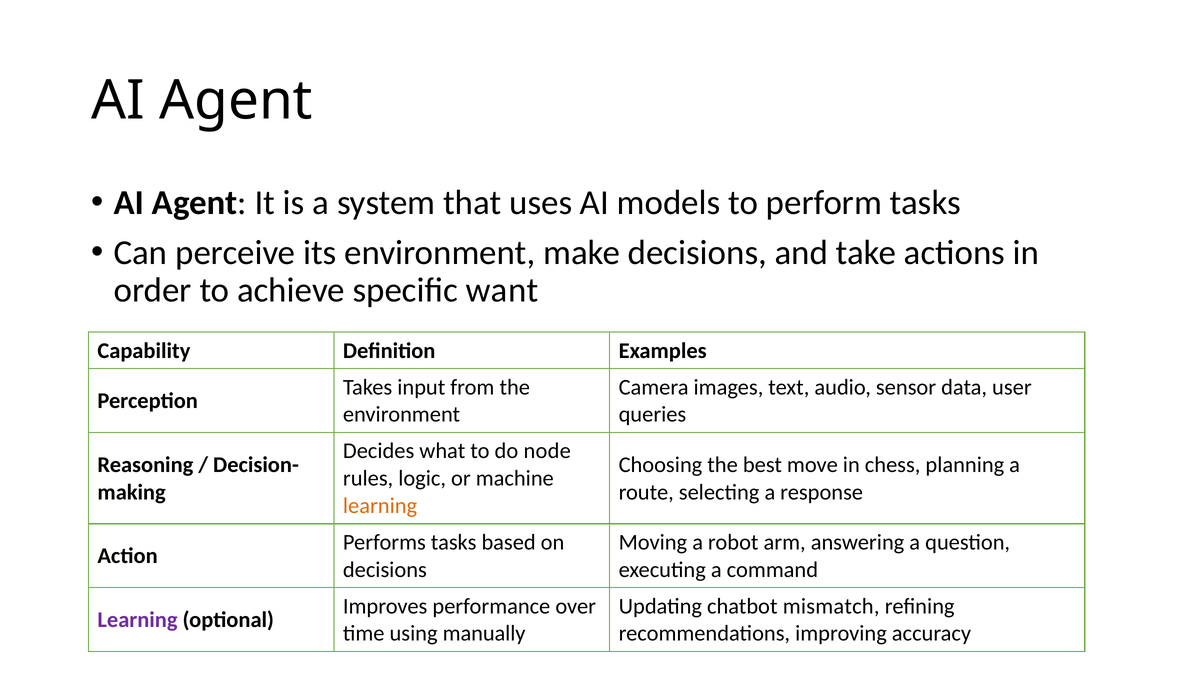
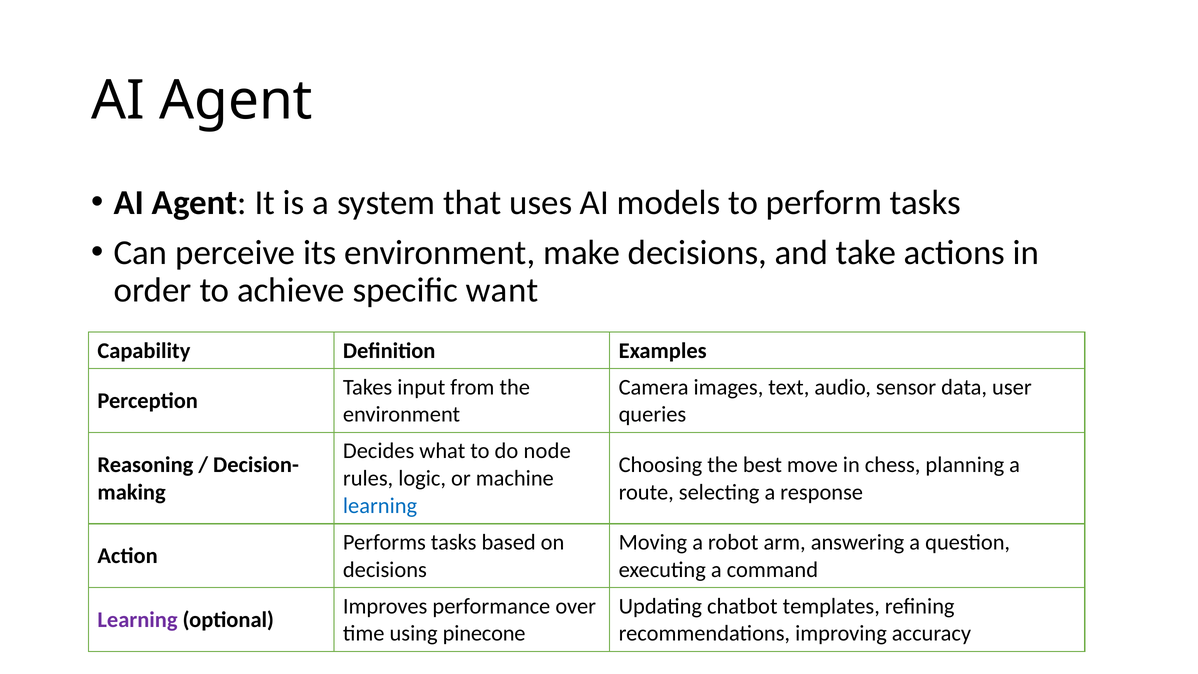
learning at (380, 506) colour: orange -> blue
mismatch: mismatch -> templates
manually: manually -> pinecone
